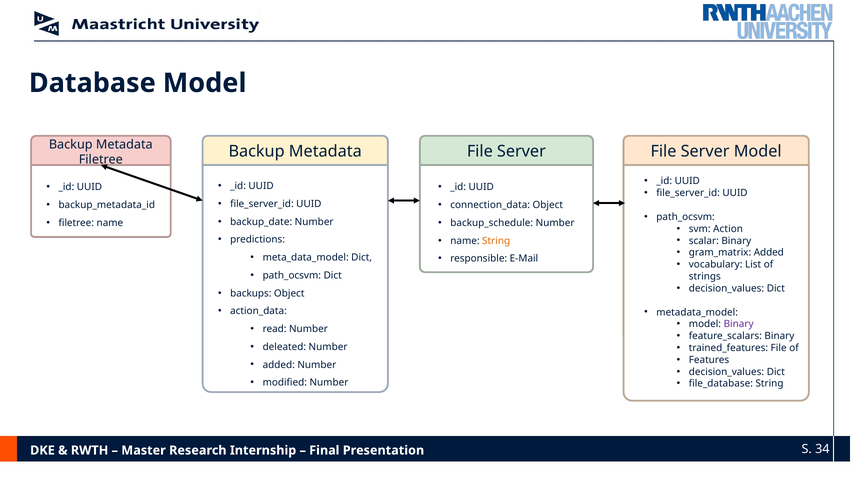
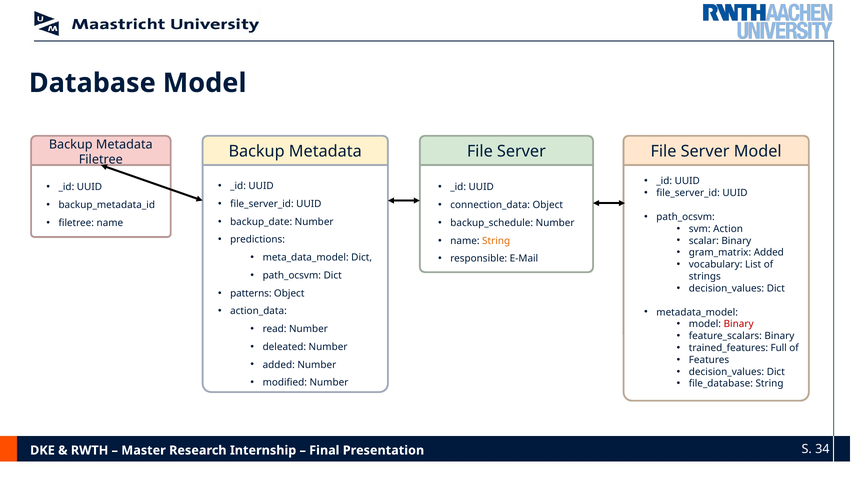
backups: backups -> patterns
Binary at (739, 324) colour: purple -> red
trained_features File: File -> Full
